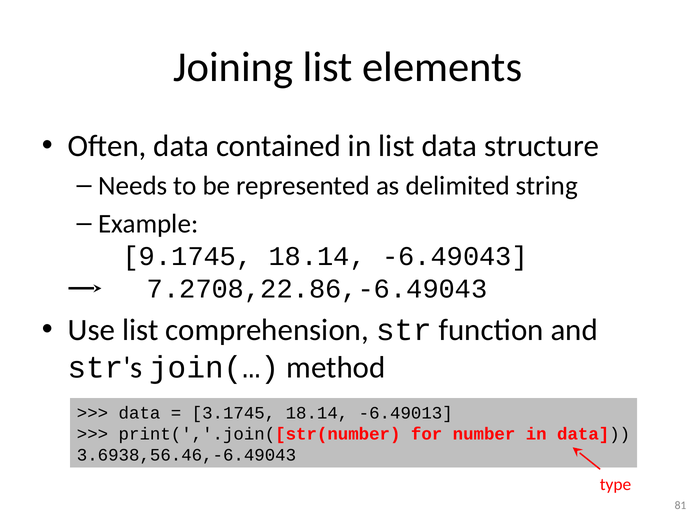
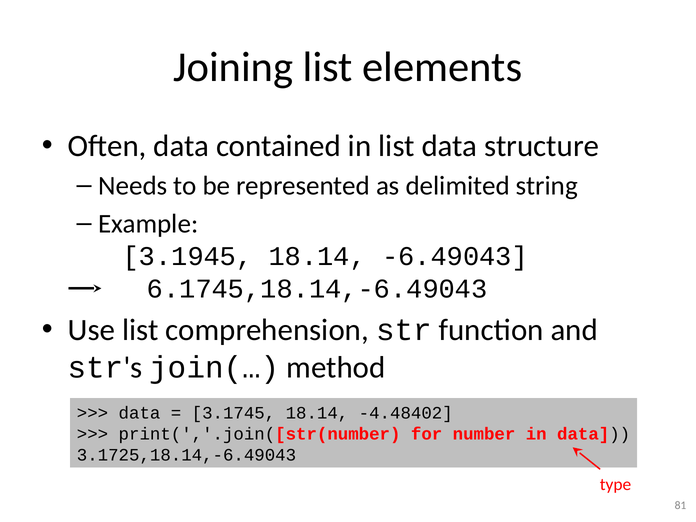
9.1745: 9.1745 -> 3.1945
7.2708,22.86,-6.49043: 7.2708,22.86,-6.49043 -> 6.1745,18.14,-6.49043
-6.49013: -6.49013 -> -4.48402
3.6938,56.46,-6.49043: 3.6938,56.46,-6.49043 -> 3.1725,18.14,-6.49043
